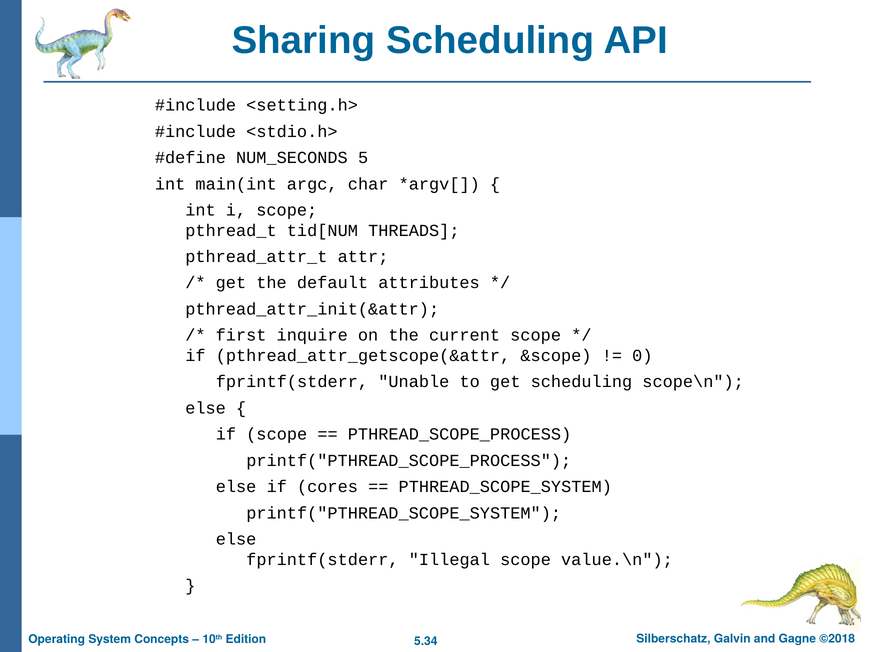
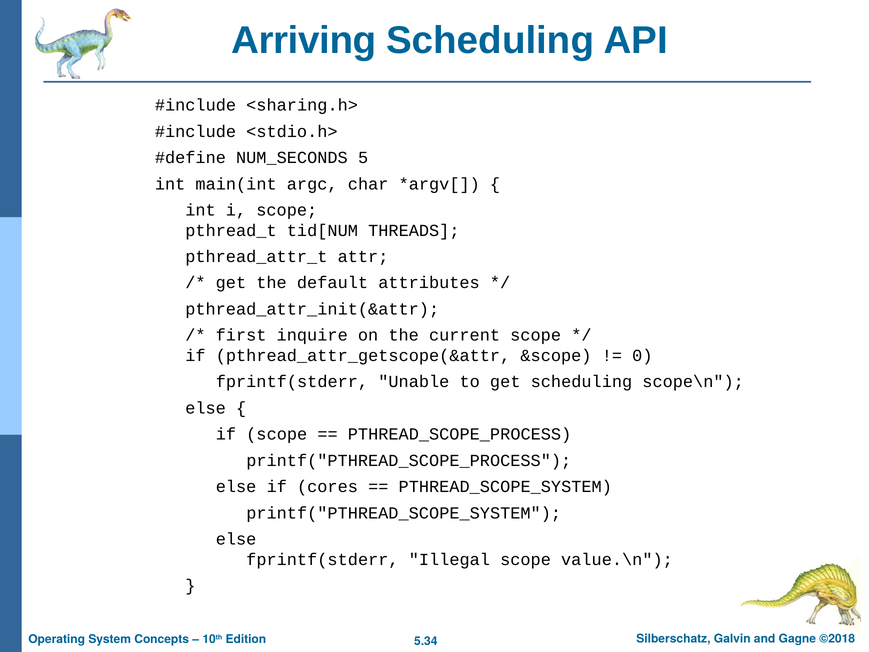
Sharing: Sharing -> Arriving
<setting.h>: <setting.h> -> <sharing.h>
